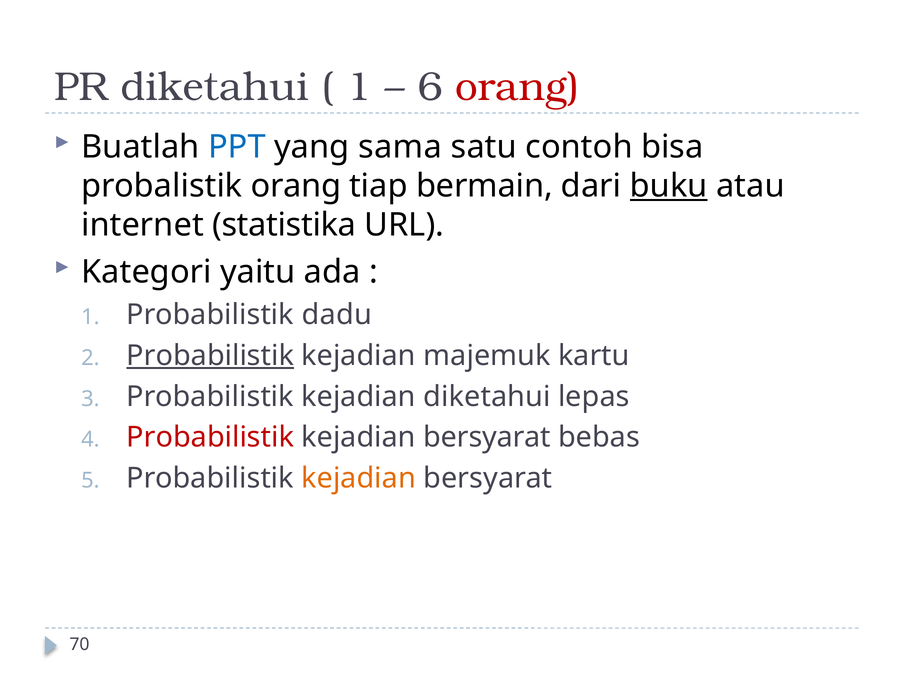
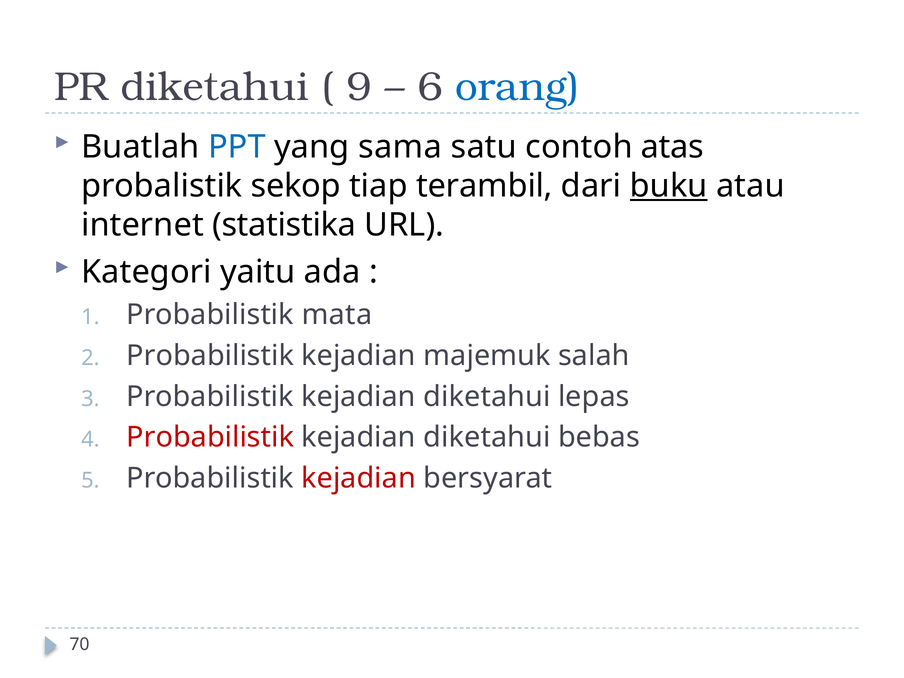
1 at (359, 87): 1 -> 9
orang at (517, 87) colour: red -> blue
bisa: bisa -> atas
probalistik orang: orang -> sekop
bermain: bermain -> terambil
dadu: dadu -> mata
Probabilistik at (210, 356) underline: present -> none
kartu: kartu -> salah
bersyarat at (487, 437): bersyarat -> diketahui
kejadian at (359, 478) colour: orange -> red
